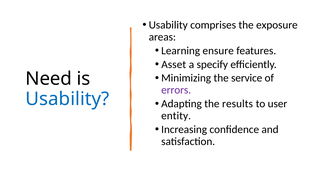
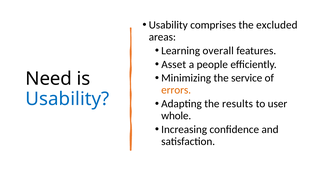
exposure: exposure -> excluded
ensure: ensure -> overall
specify: specify -> people
errors colour: purple -> orange
entity: entity -> whole
